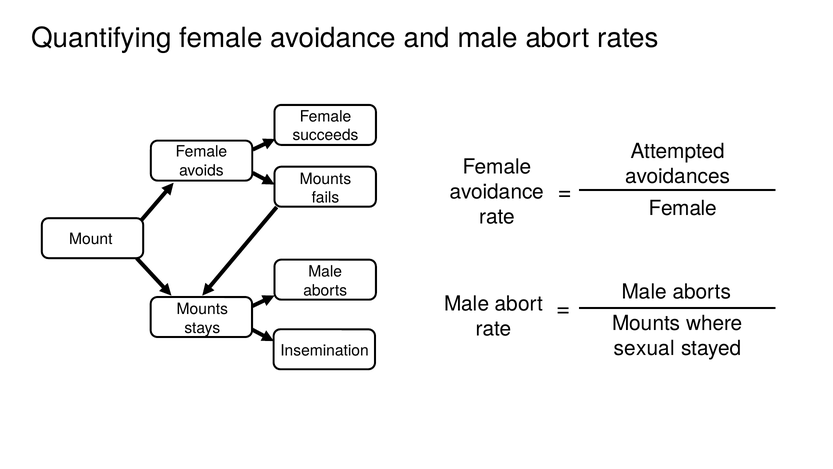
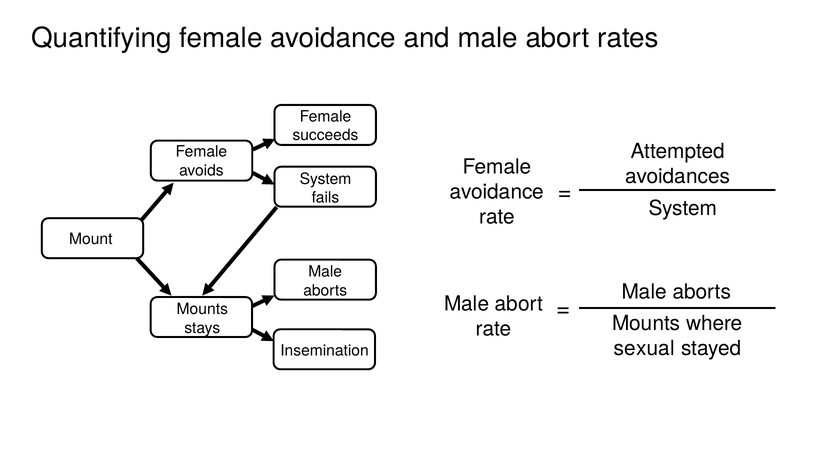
Mounts at (325, 179): Mounts -> System
Female at (683, 208): Female -> System
